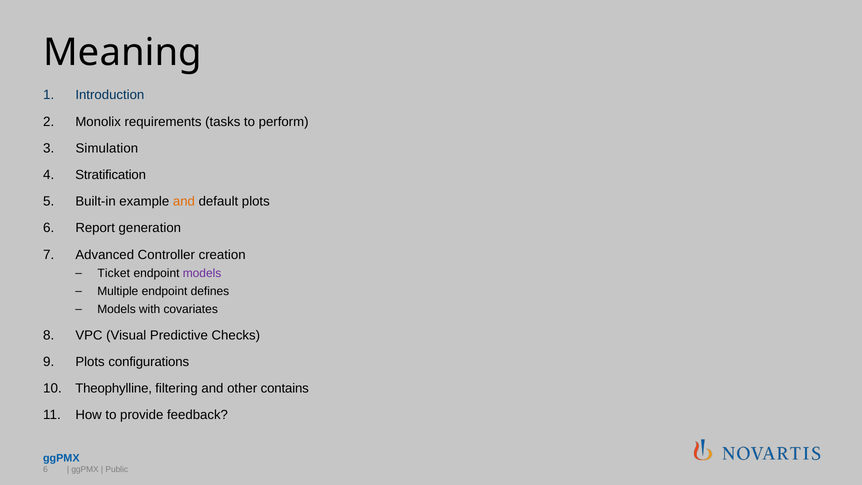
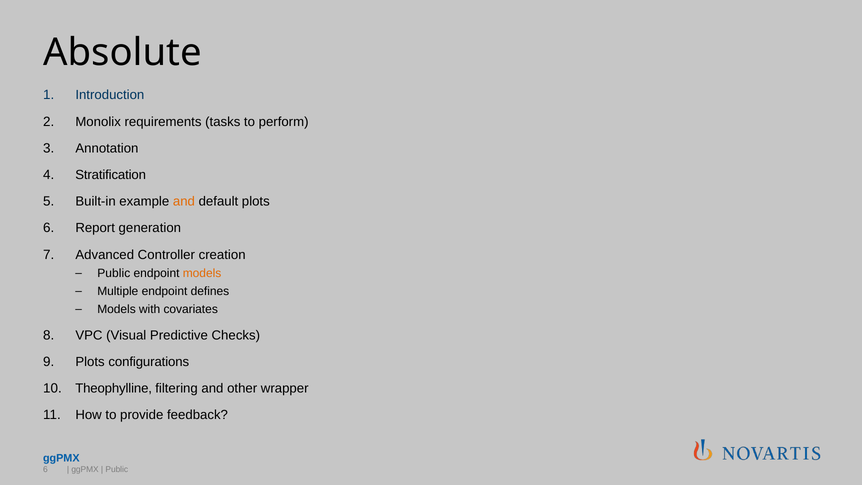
Meaning: Meaning -> Absolute
Simulation: Simulation -> Annotation
Ticket at (114, 273): Ticket -> Public
models at (202, 273) colour: purple -> orange
contains: contains -> wrapper
